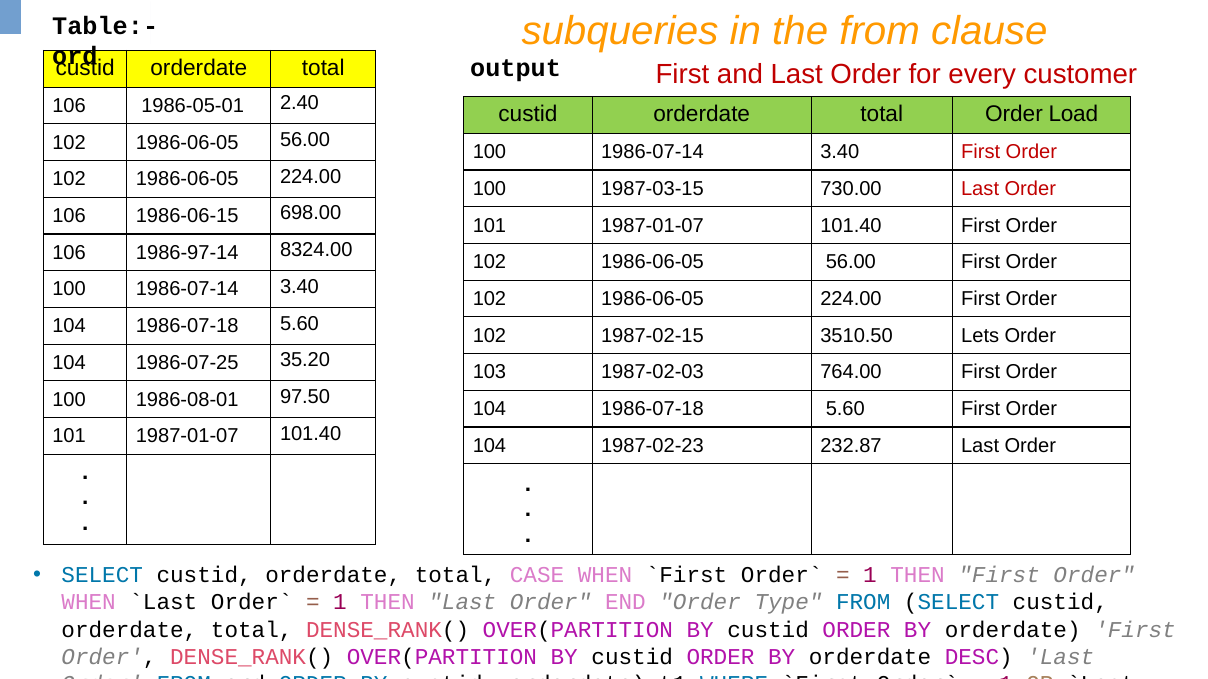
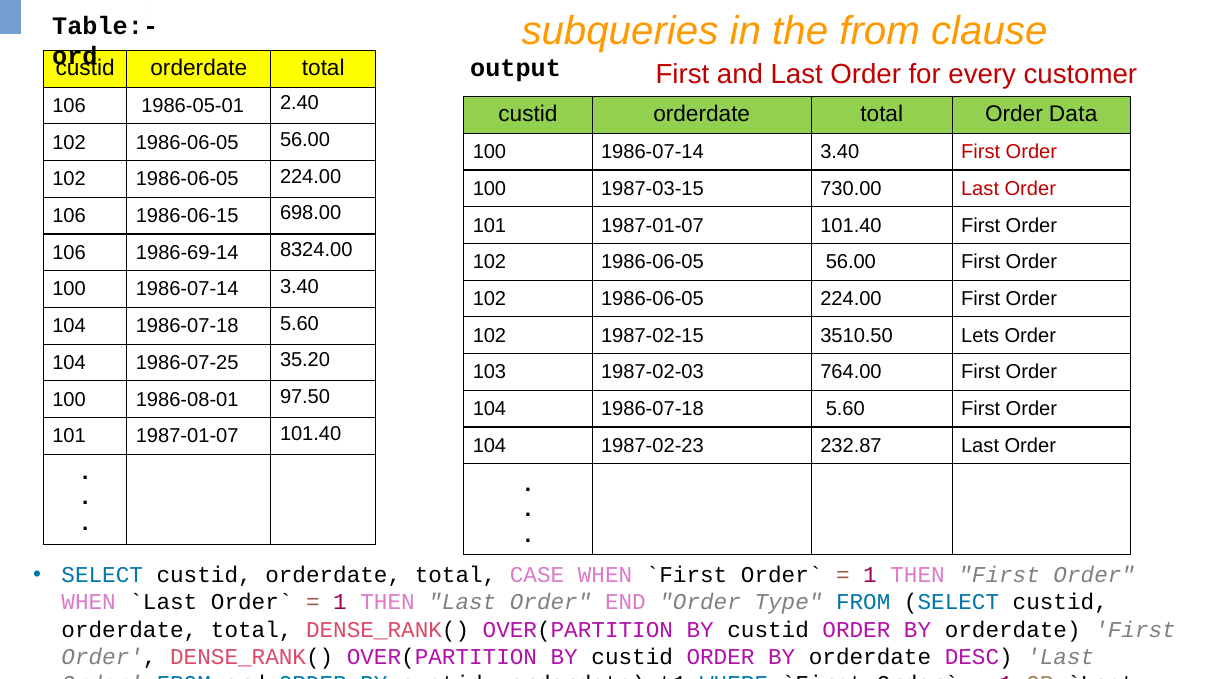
Load: Load -> Data
1986-97-14: 1986-97-14 -> 1986-69-14
